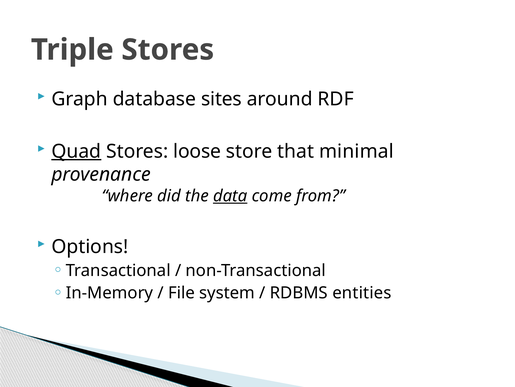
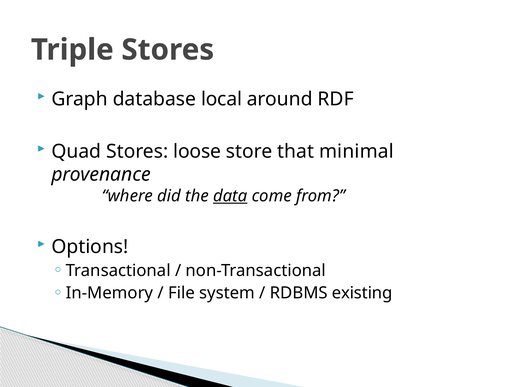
sites: sites -> local
Quad underline: present -> none
entities: entities -> existing
